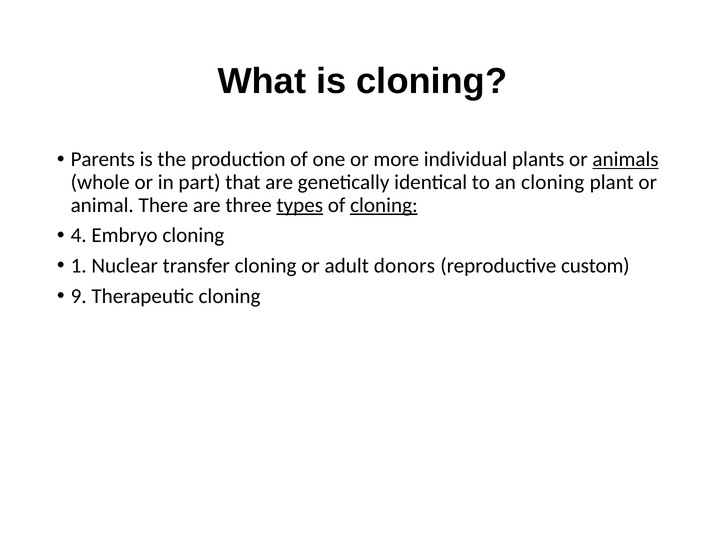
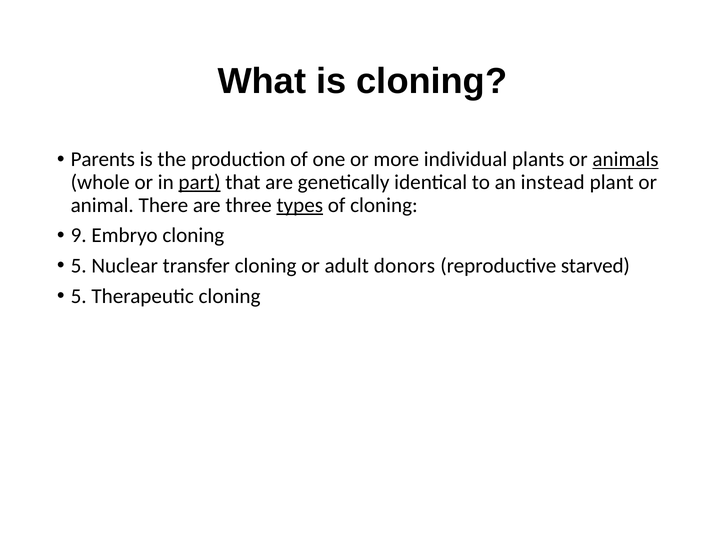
part underline: none -> present
an cloning: cloning -> instead
cloning at (384, 205) underline: present -> none
4: 4 -> 9
1 at (79, 266): 1 -> 5
custom: custom -> starved
9 at (79, 297): 9 -> 5
